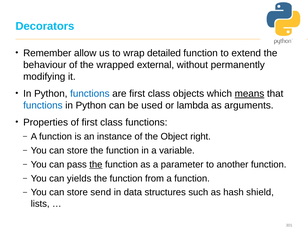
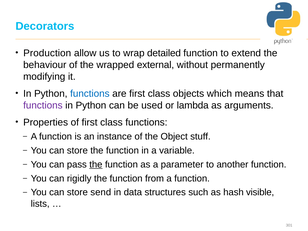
Remember: Remember -> Production
means underline: present -> none
functions at (43, 105) colour: blue -> purple
right: right -> stuff
yields: yields -> rigidly
shield: shield -> visible
